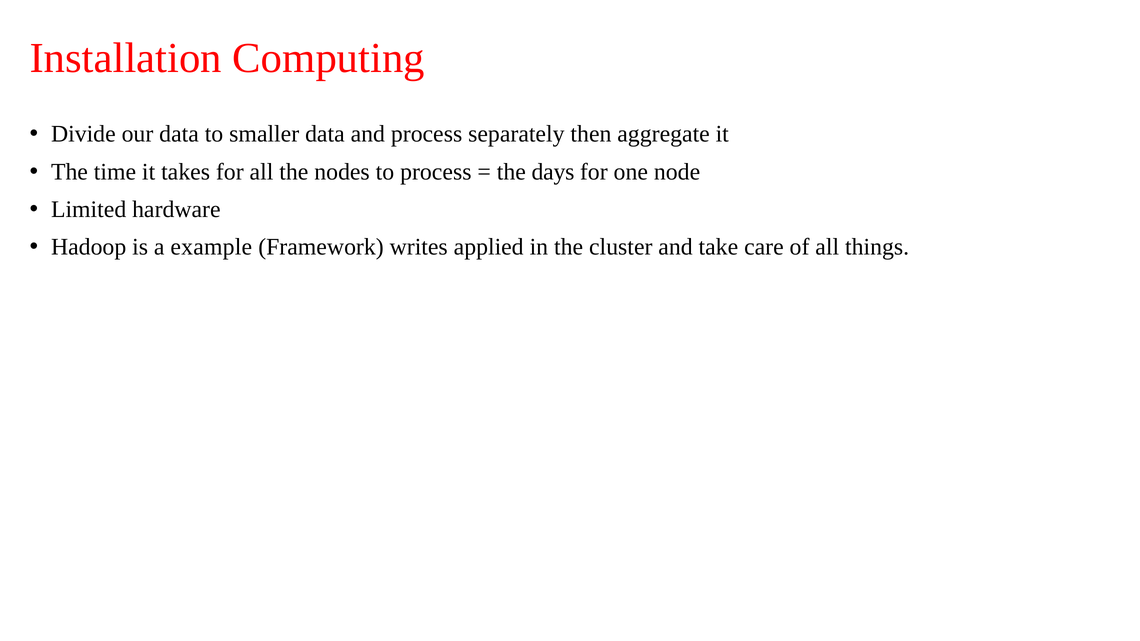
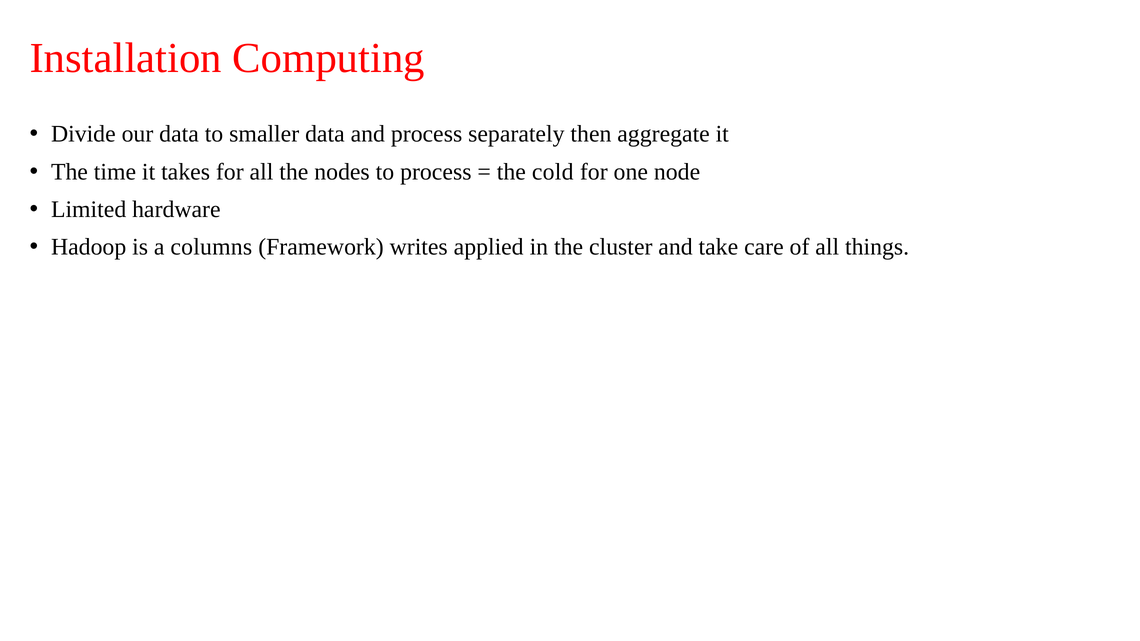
days: days -> cold
example: example -> columns
